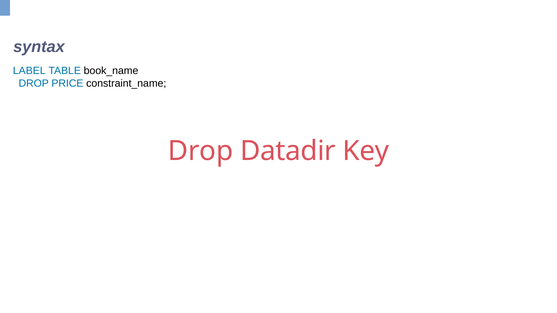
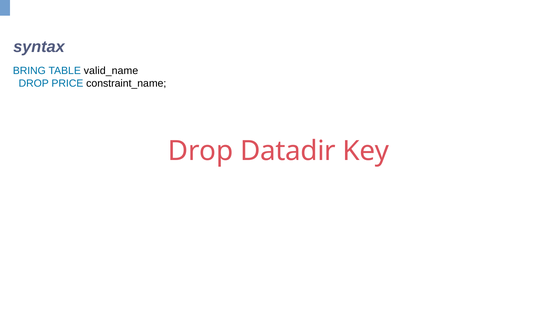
LABEL: LABEL -> BRING
book_name: book_name -> valid_name
